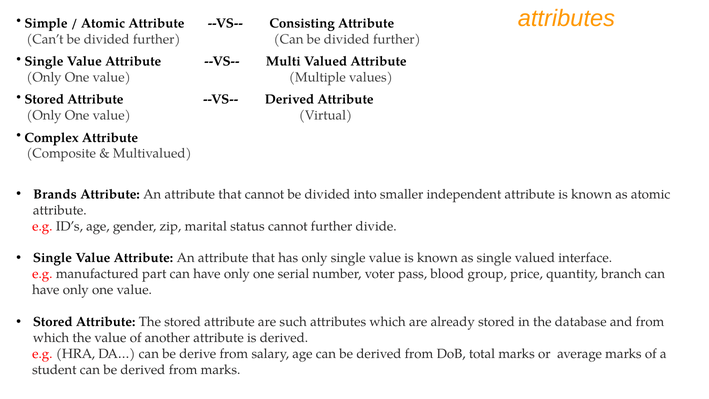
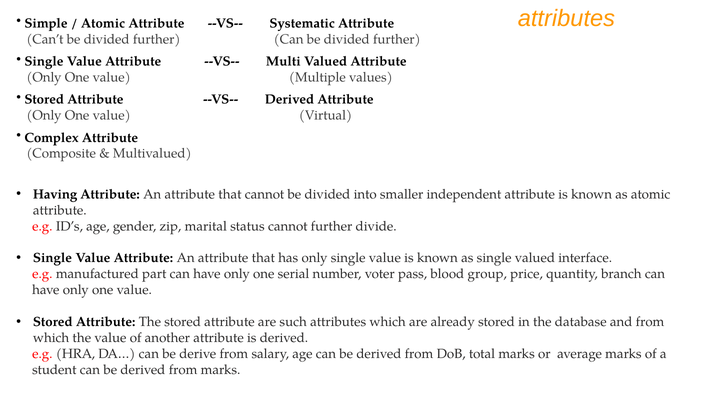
Consisting: Consisting -> Systematic
Brands: Brands -> Having
